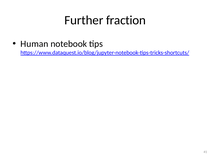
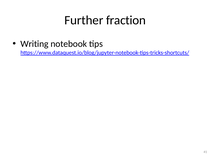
Human: Human -> Writing
